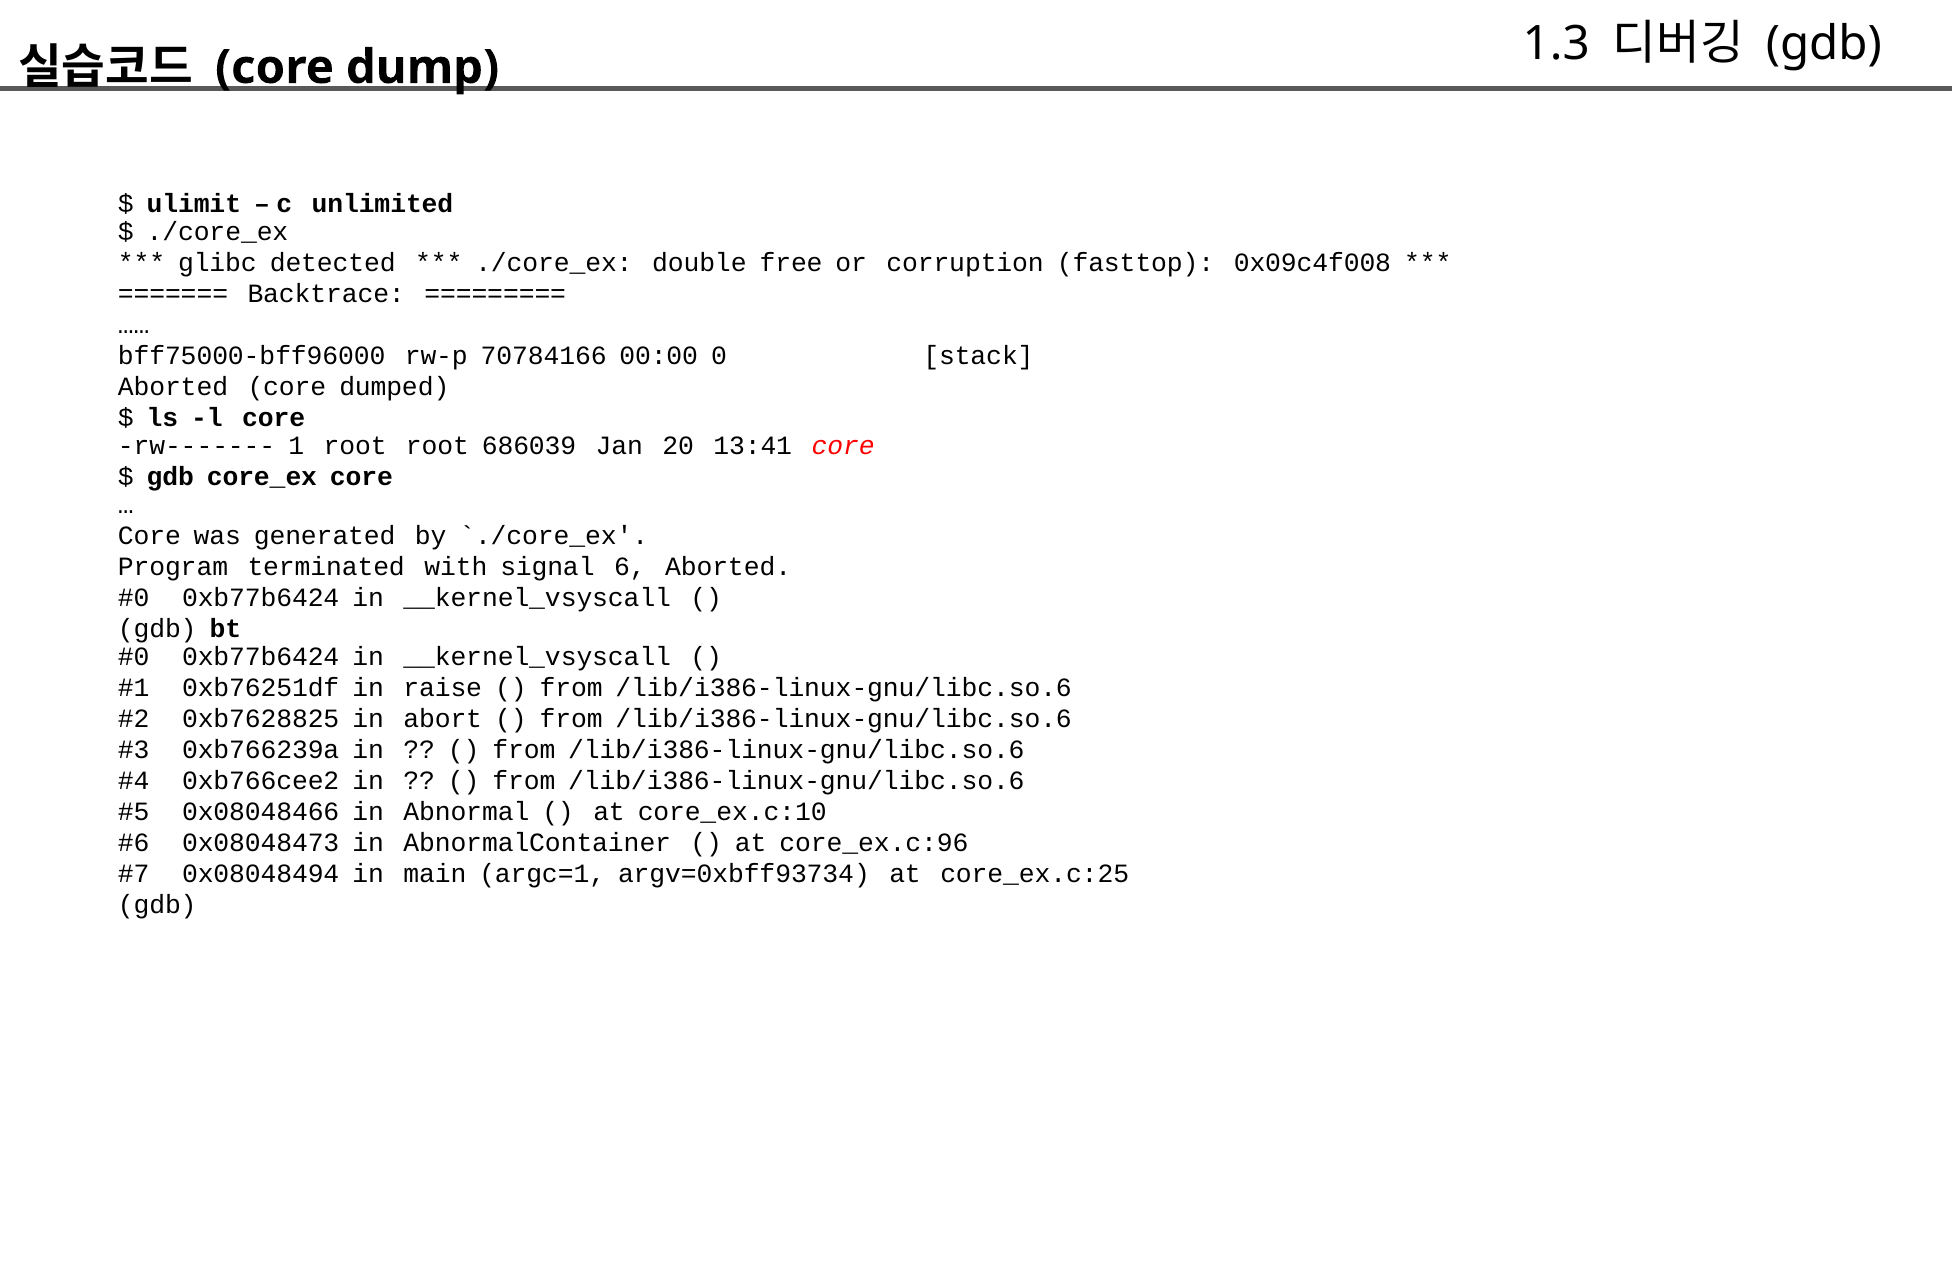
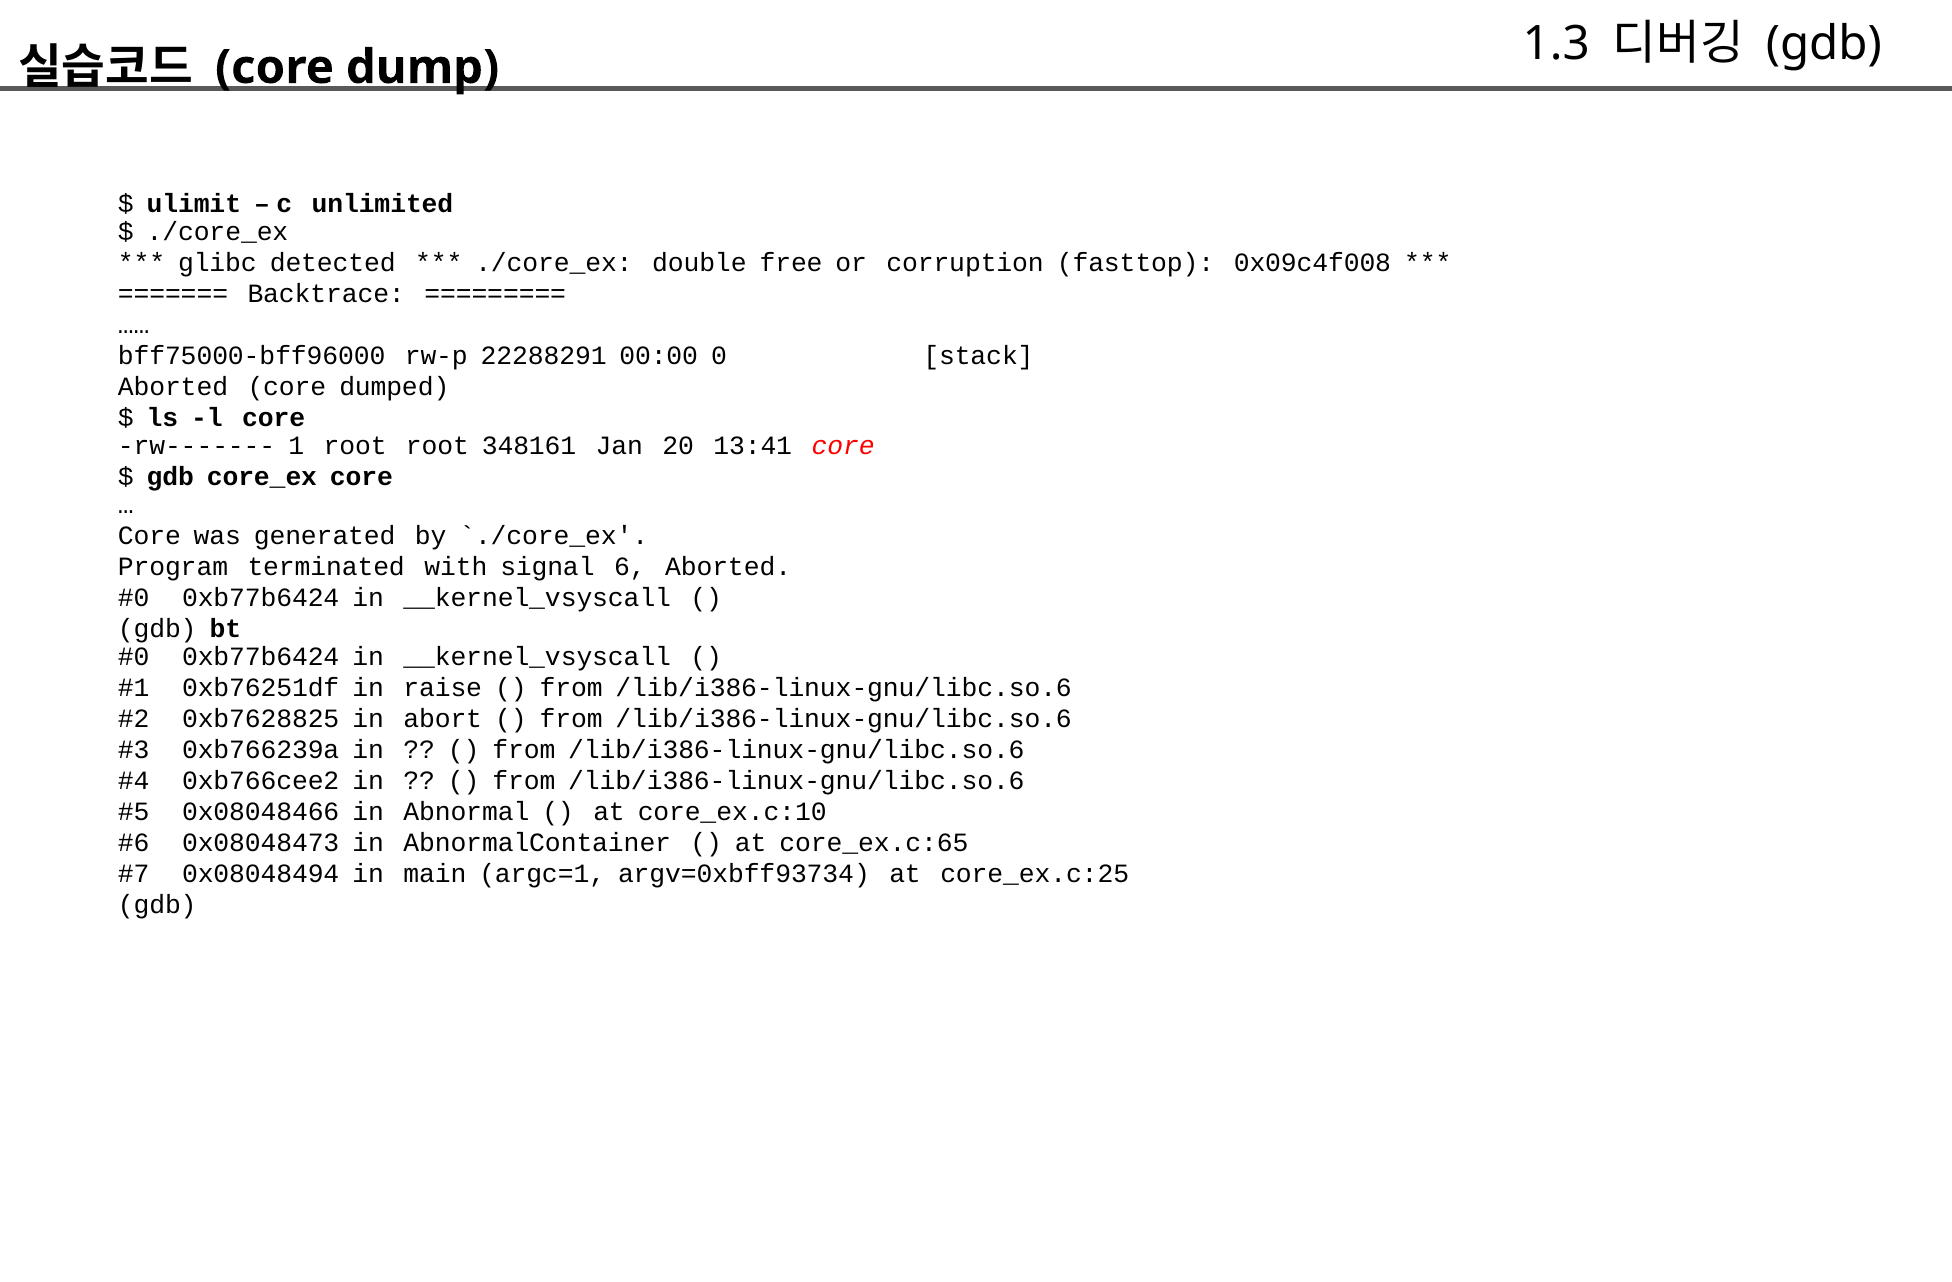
70784166: 70784166 -> 22288291
686039: 686039 -> 348161
core_ex.c:96: core_ex.c:96 -> core_ex.c:65
